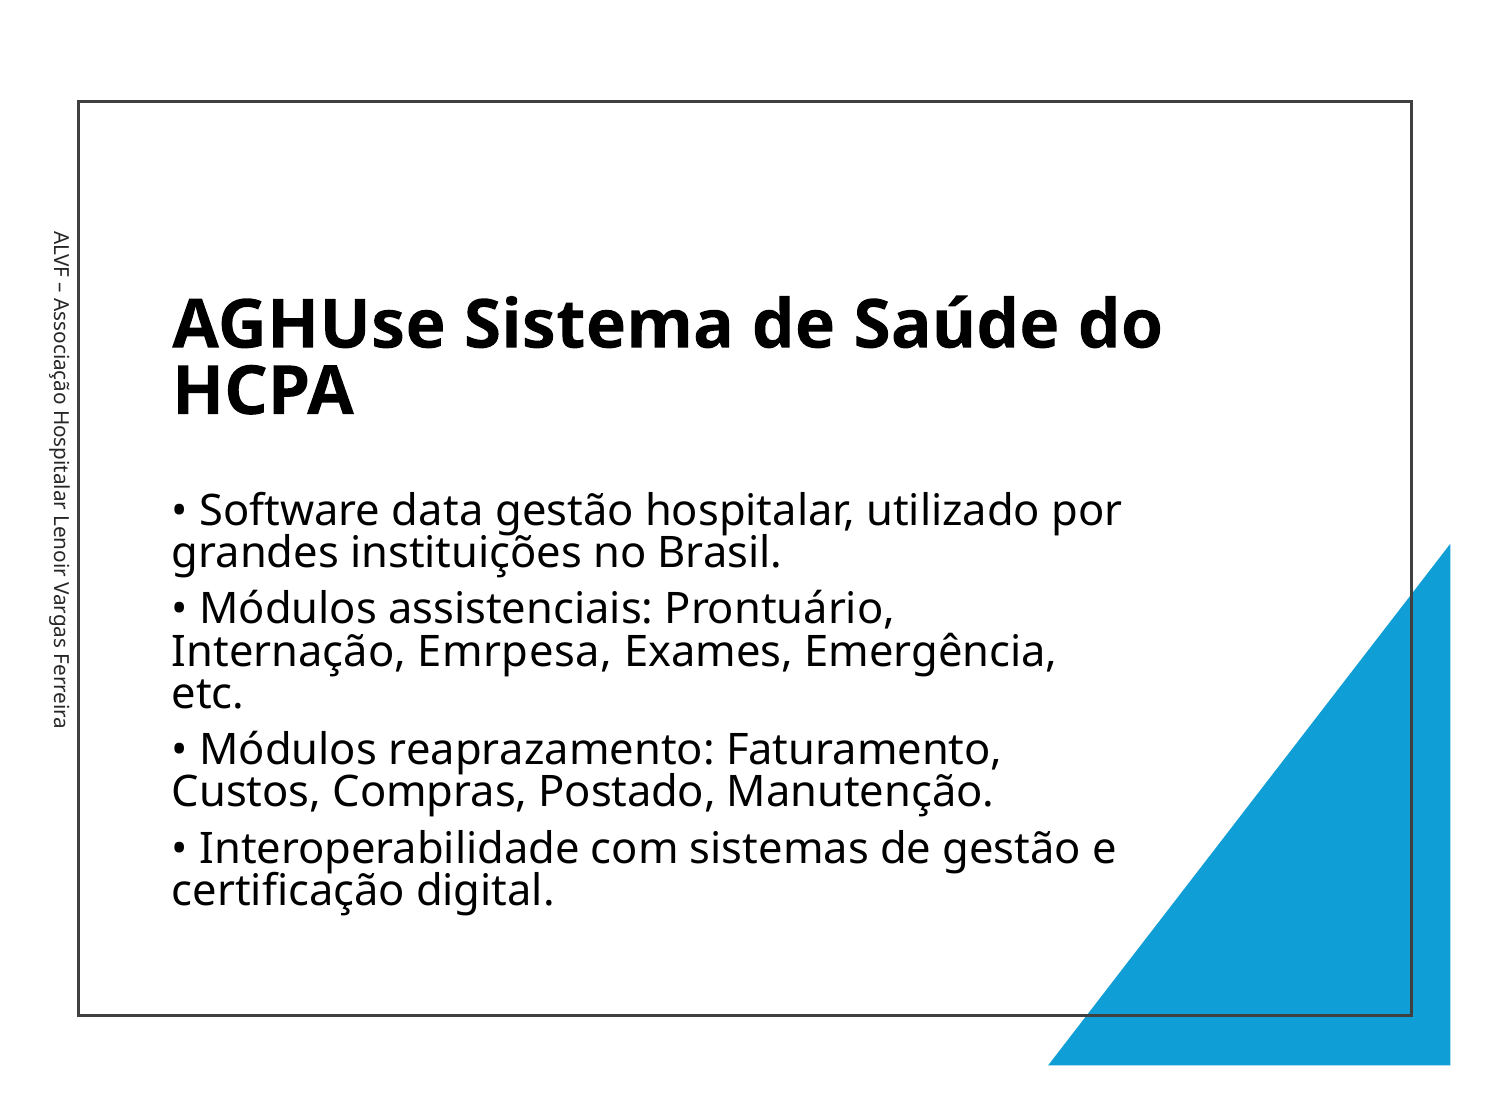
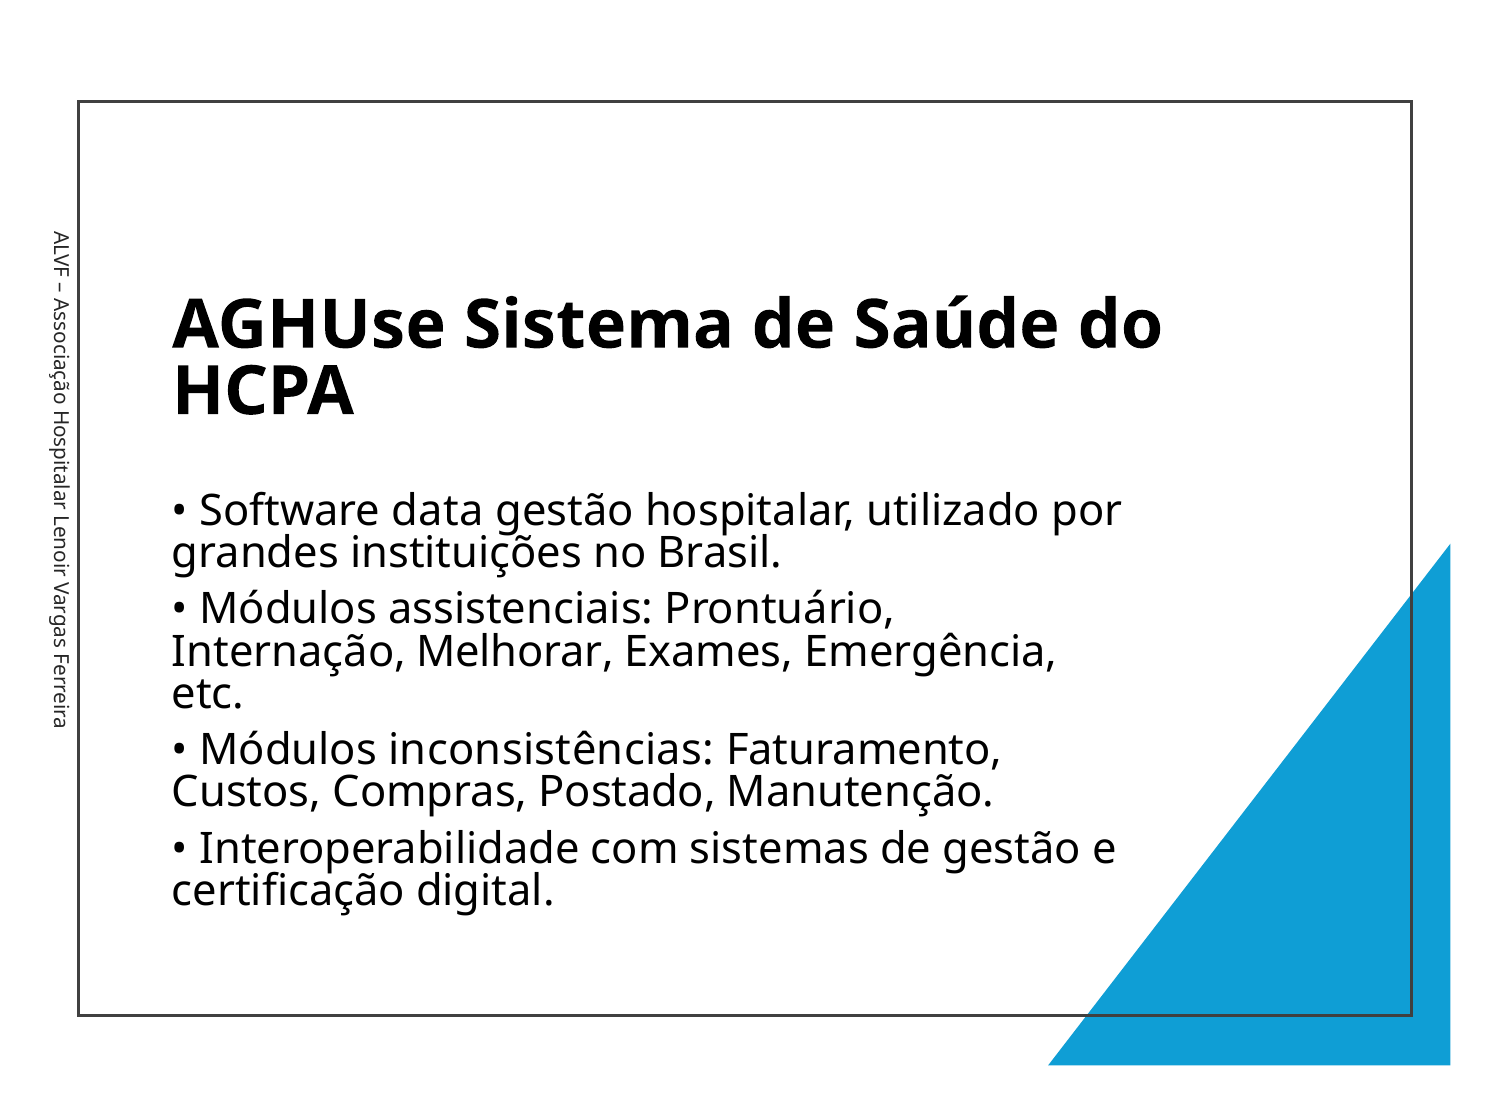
Emrpesa: Emrpesa -> Melhorar
reaprazamento: reaprazamento -> inconsistências
